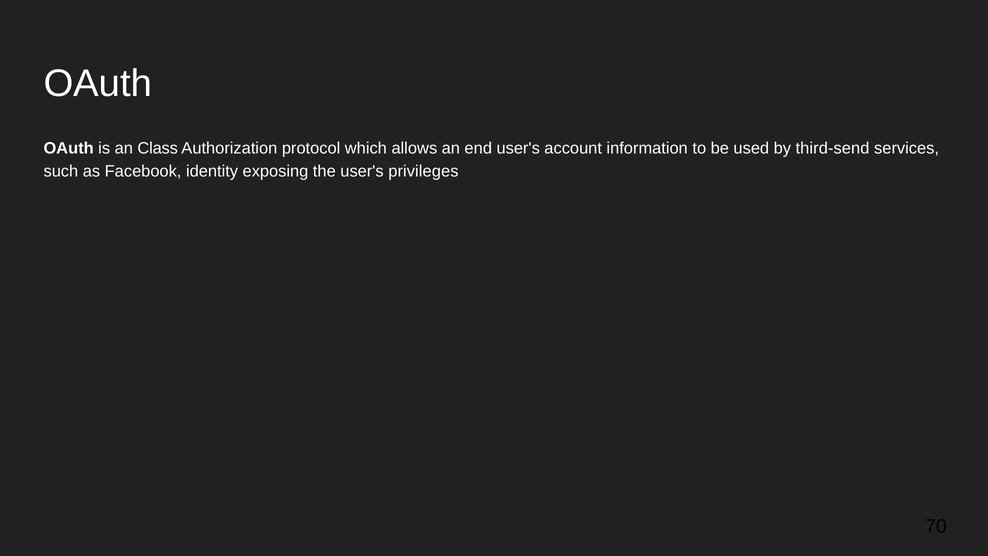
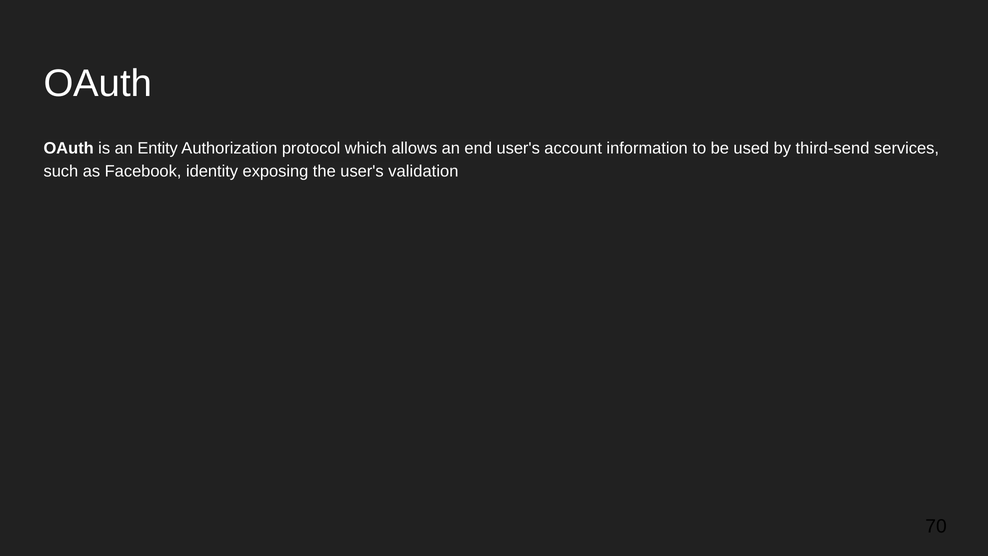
Class: Class -> Entity
privileges: privileges -> validation
